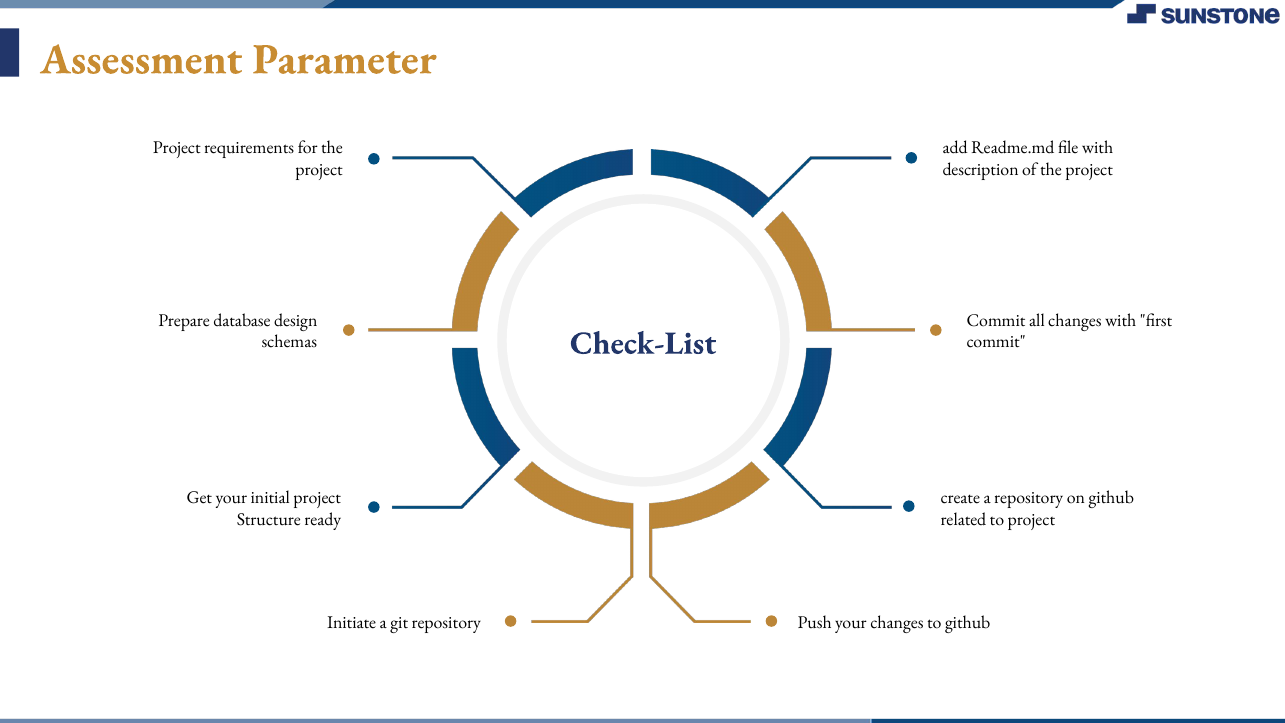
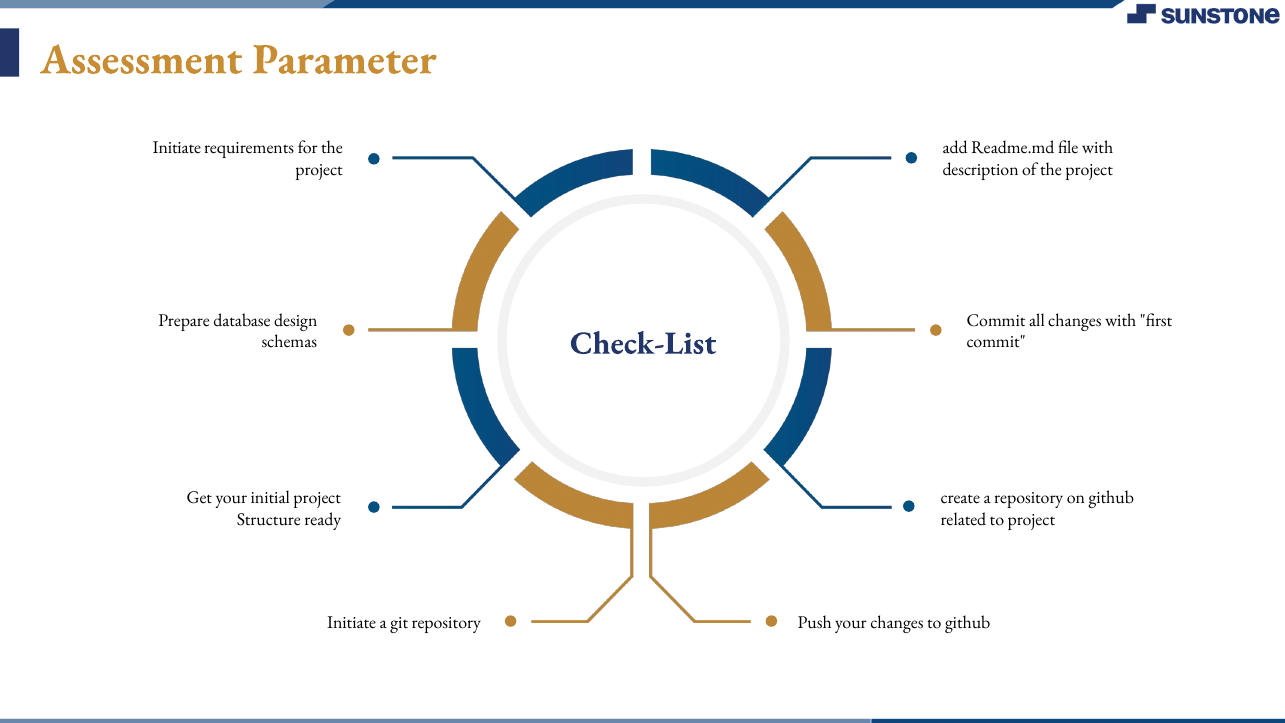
Project at (177, 148): Project -> Initiate
